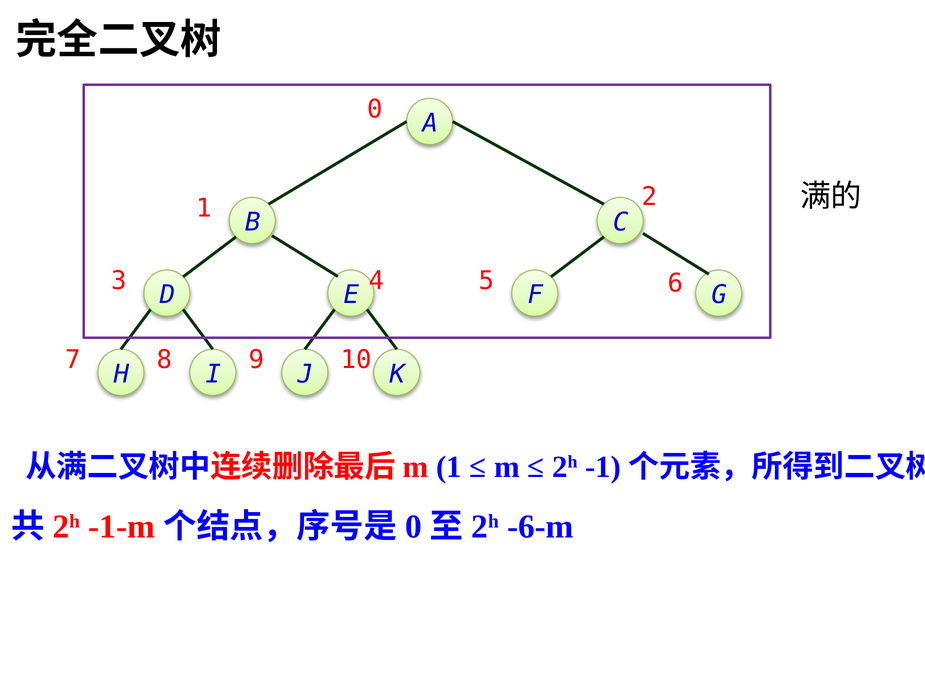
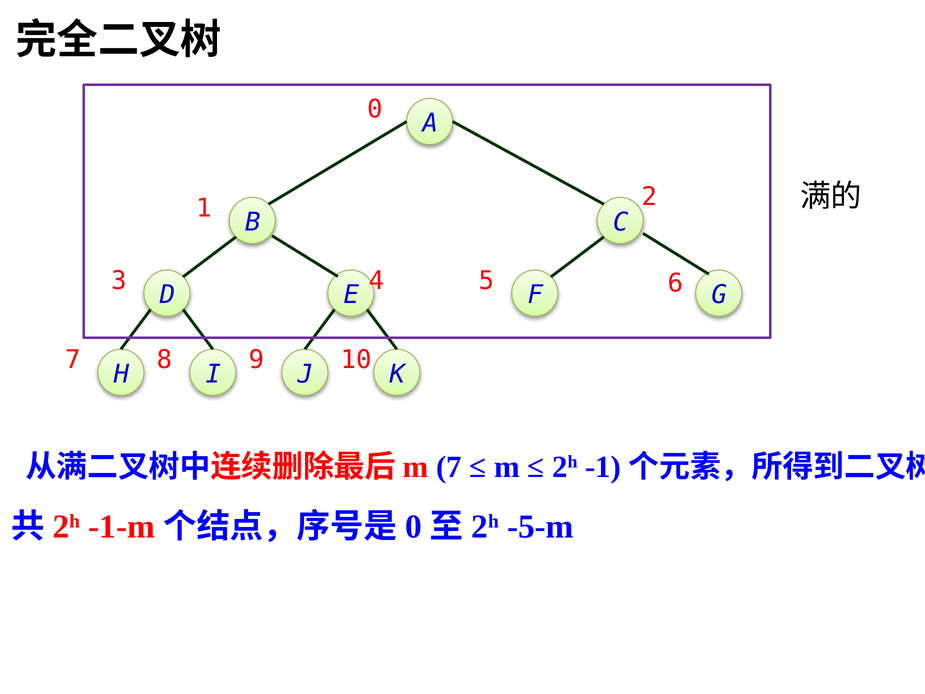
1 at (449, 467): 1 -> 7
-6-m: -6-m -> -5-m
